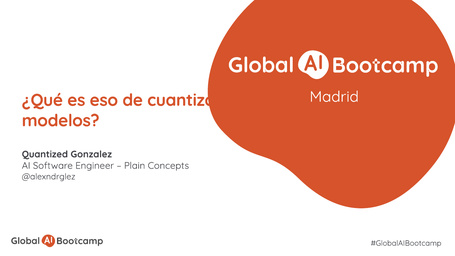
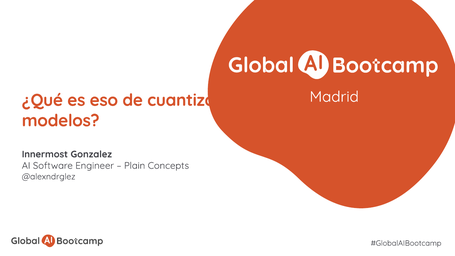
Quantized: Quantized -> Innermost
